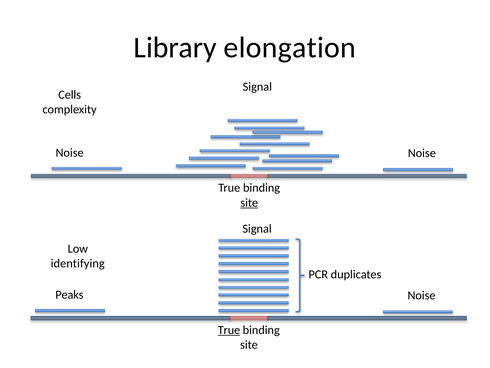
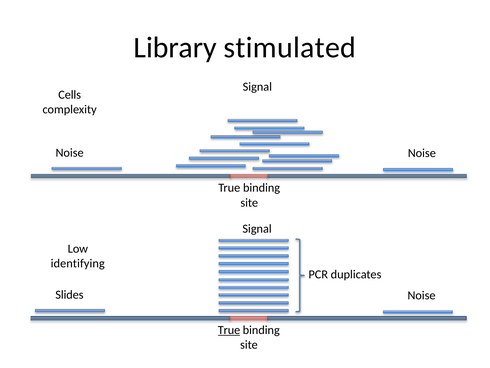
elongation: elongation -> stimulated
site at (249, 202) underline: present -> none
Peaks: Peaks -> Slides
